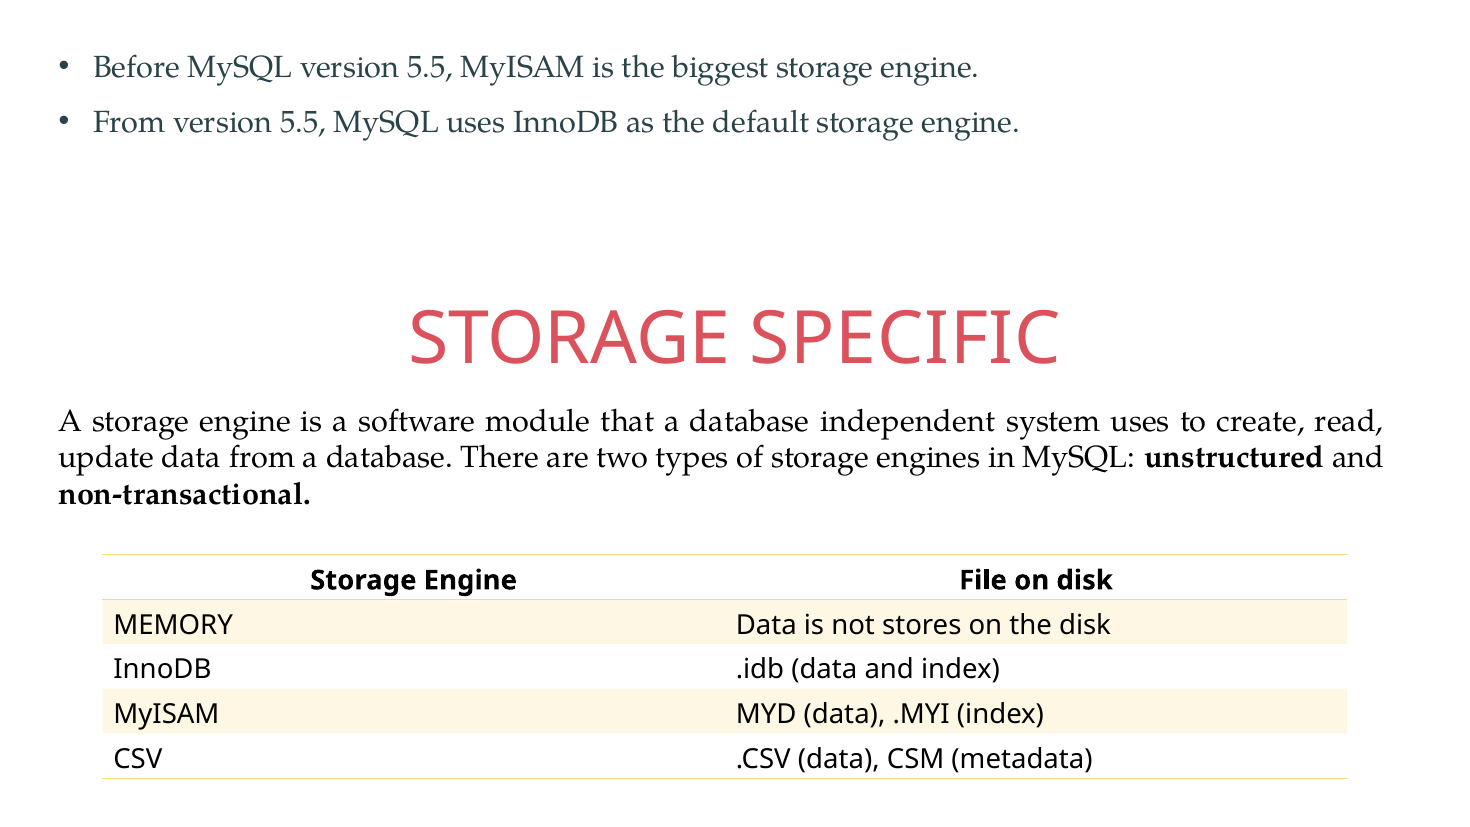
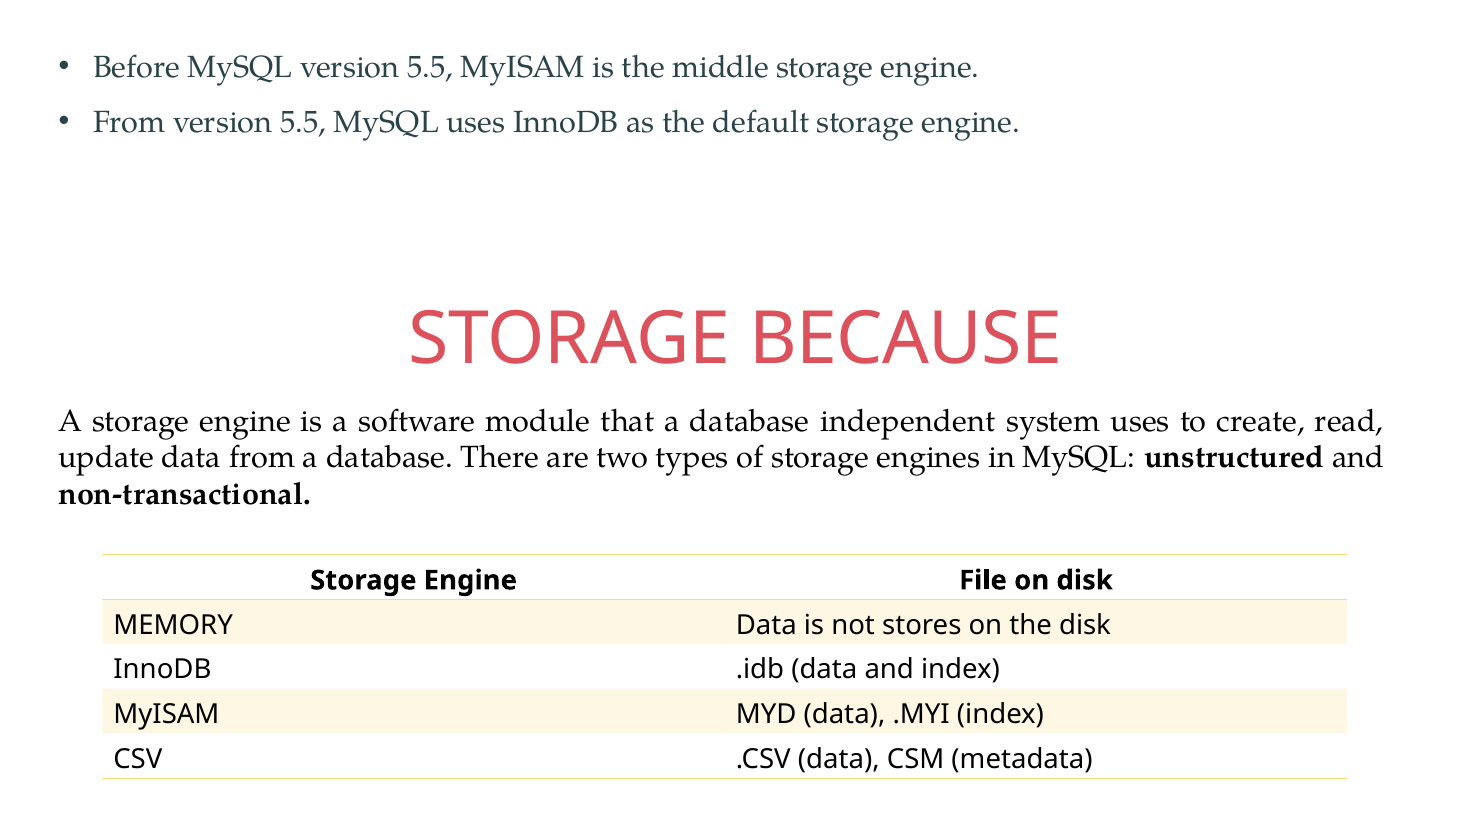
biggest: biggest -> middle
SPECIFIC: SPECIFIC -> BECAUSE
